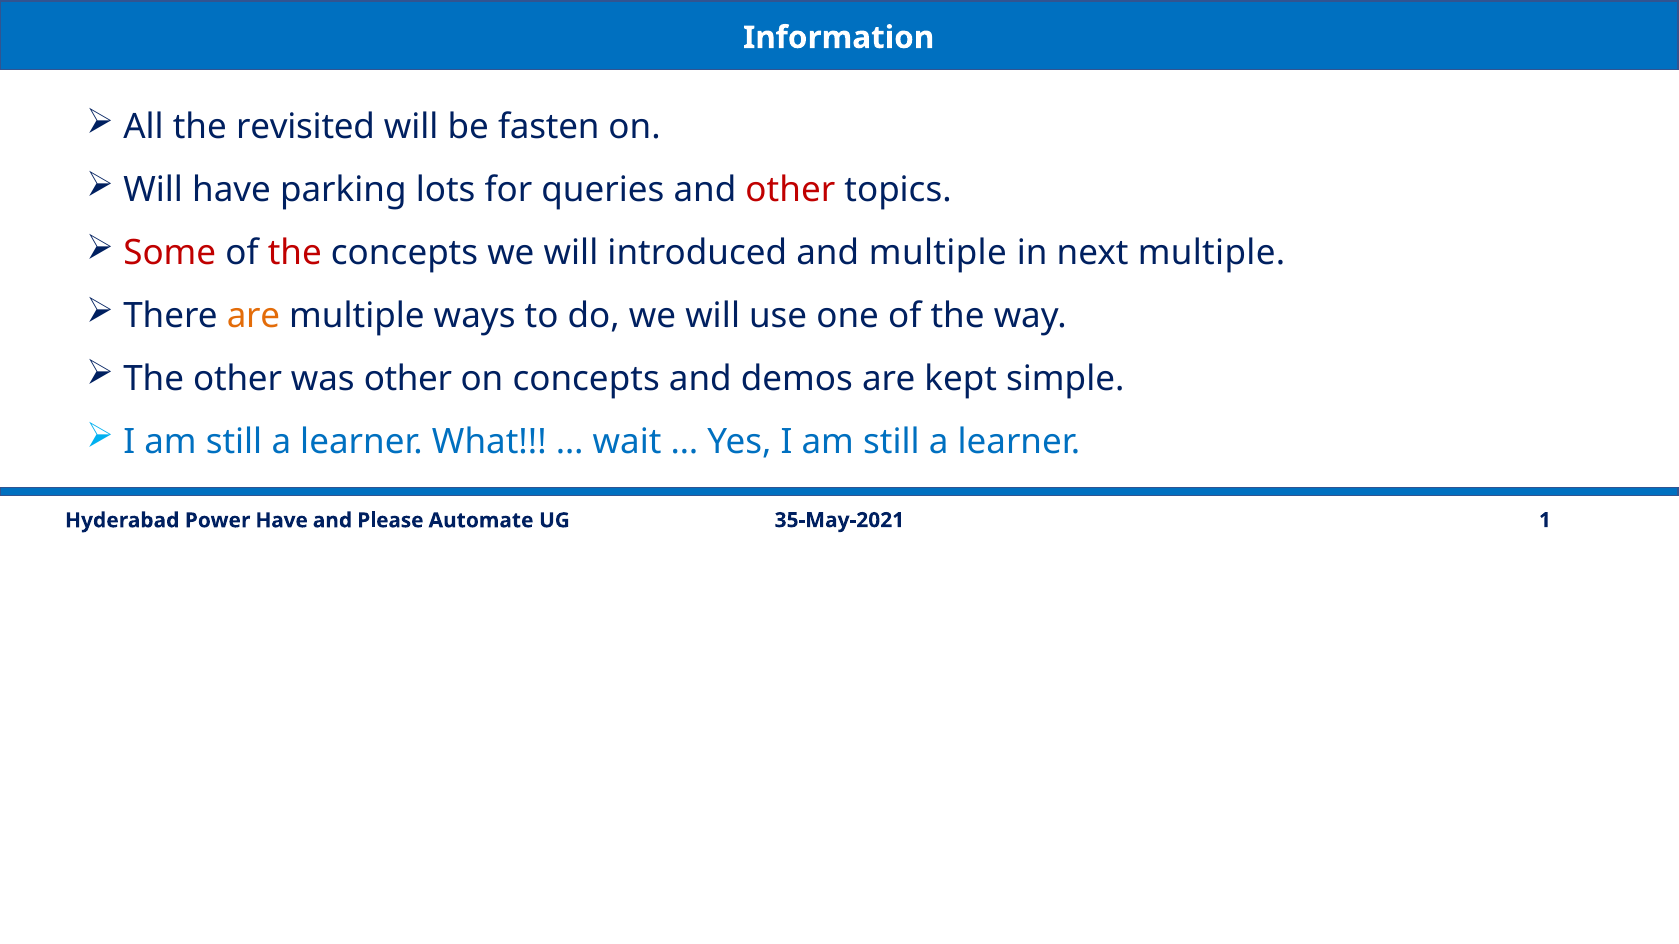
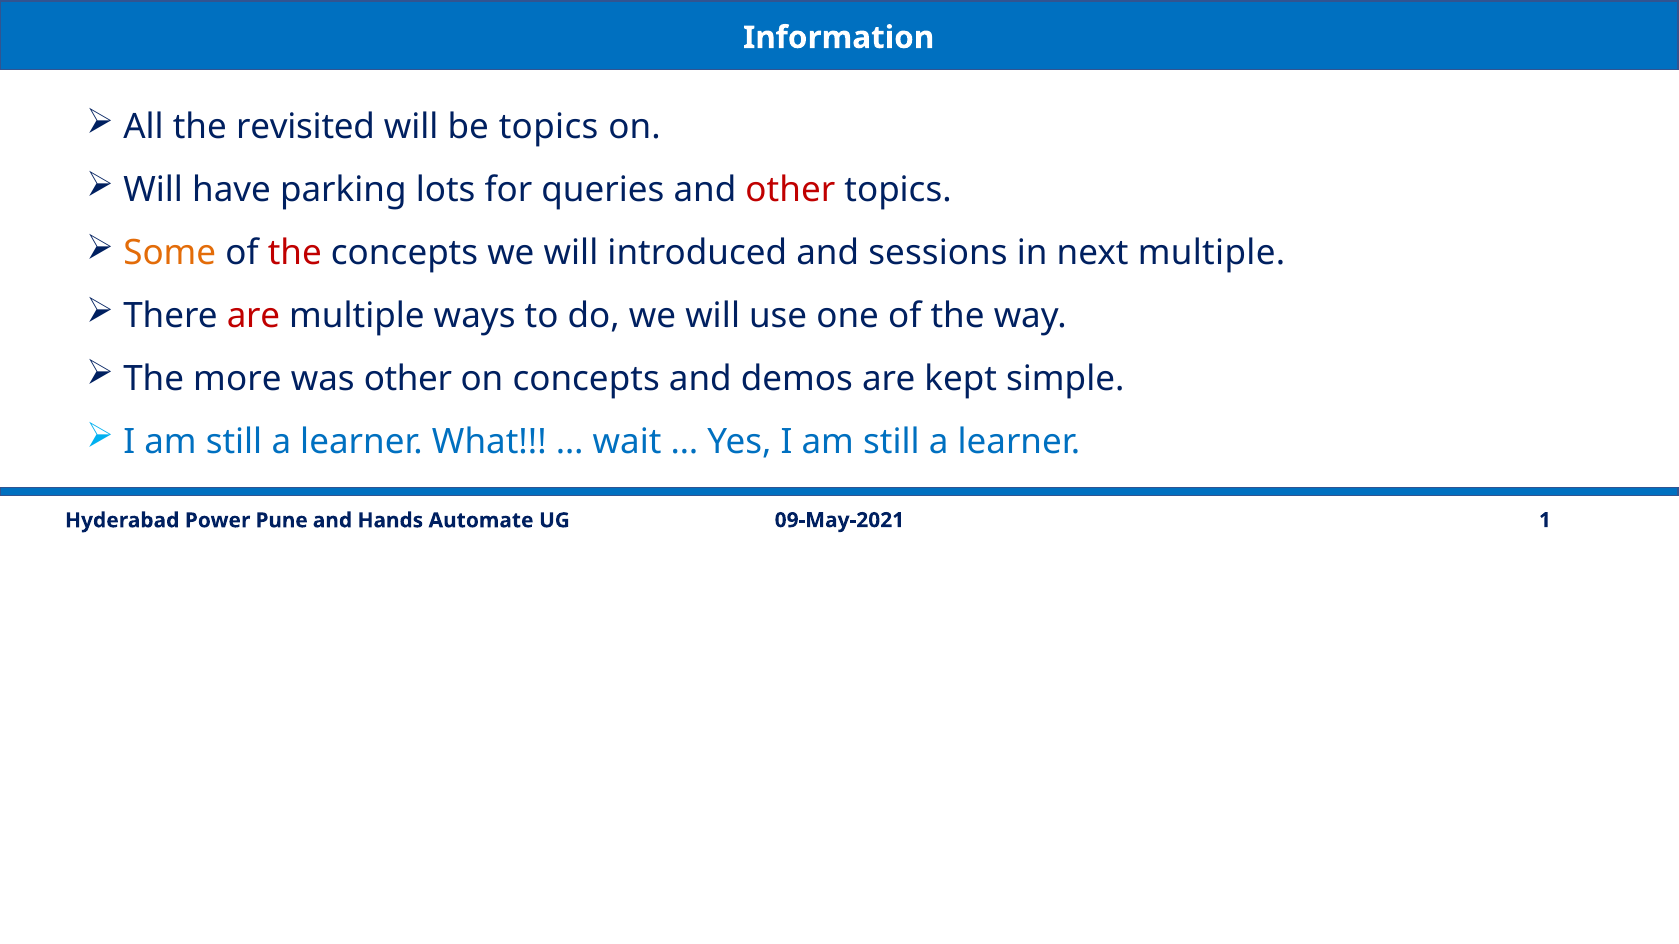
be fasten: fasten -> topics
Some colour: red -> orange
and multiple: multiple -> sessions
are at (253, 316) colour: orange -> red
The other: other -> more
35-May-2021: 35-May-2021 -> 09-May-2021
Power Have: Have -> Pune
Please: Please -> Hands
